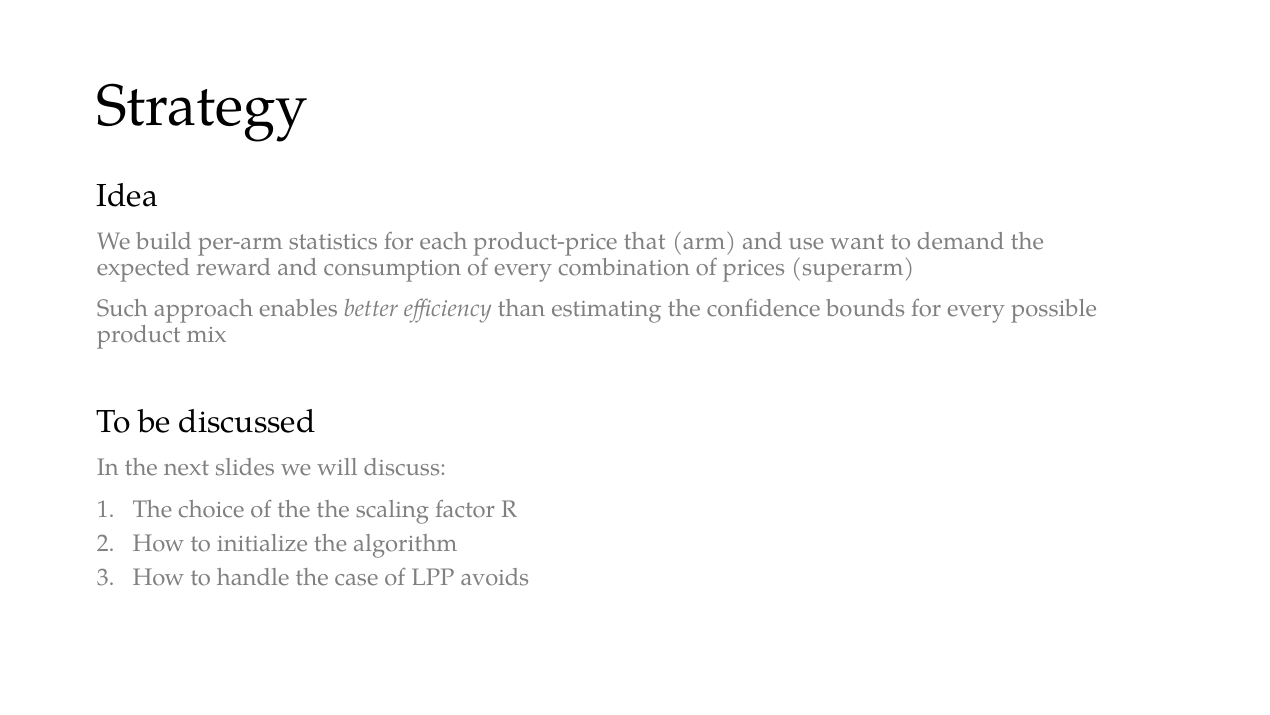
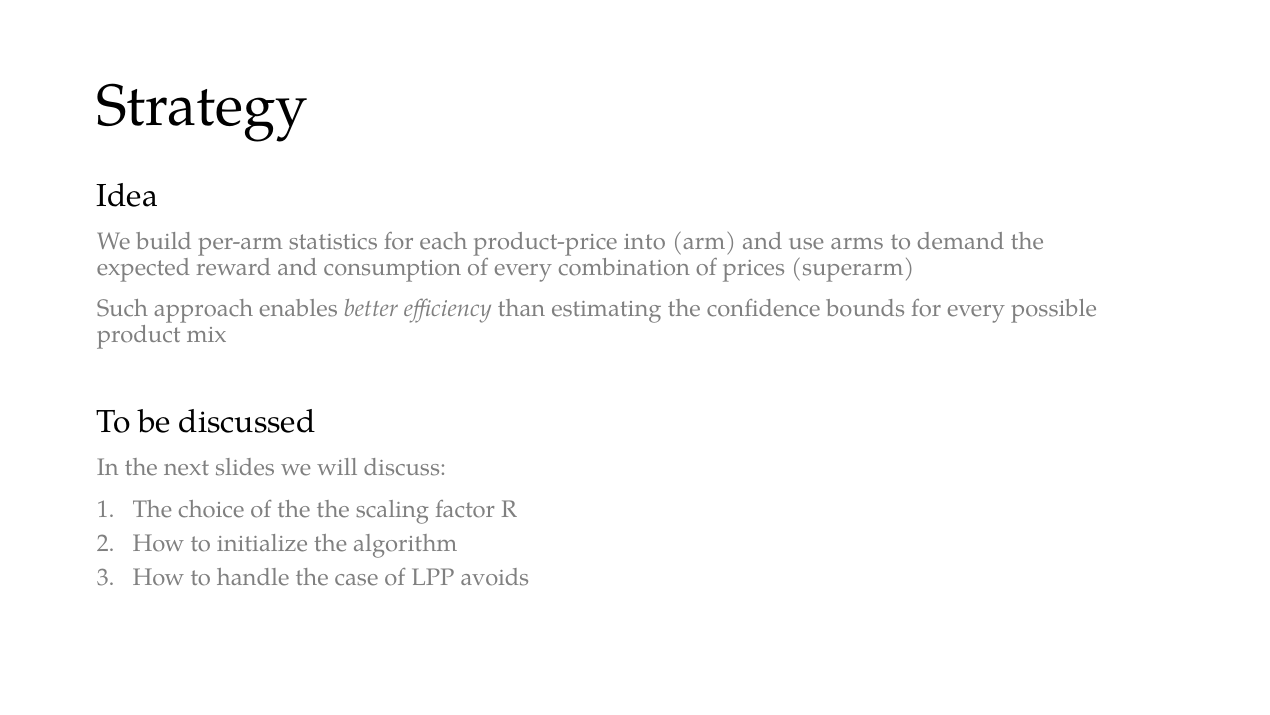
that: that -> into
want: want -> arms
